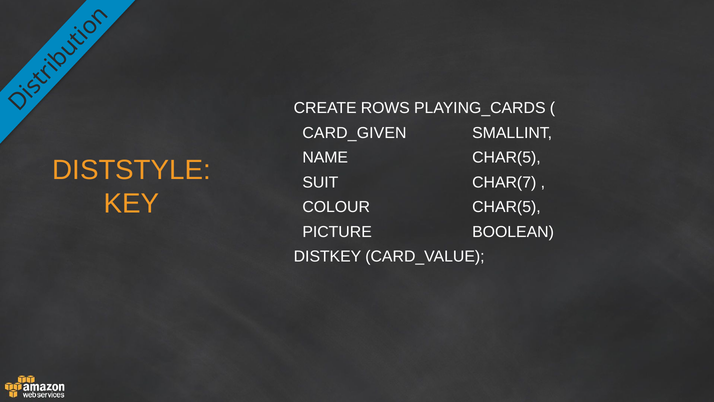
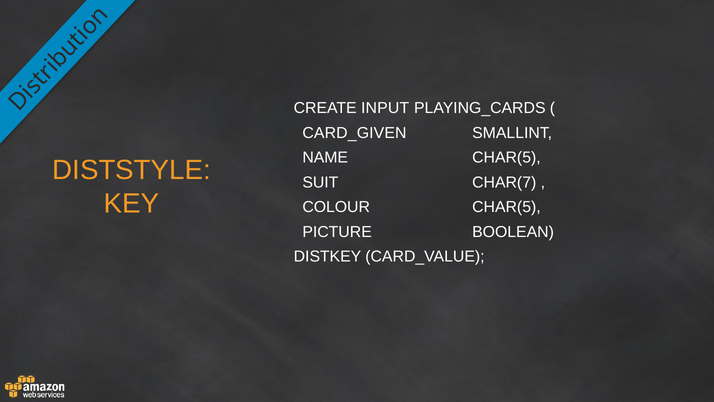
ROWS: ROWS -> INPUT
